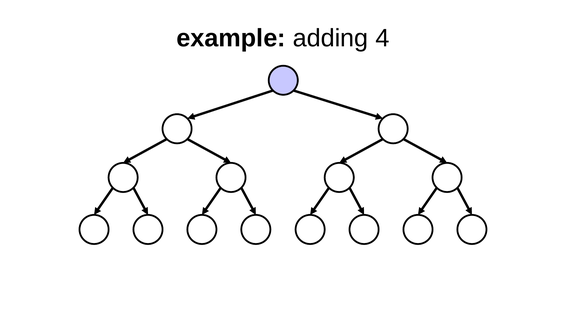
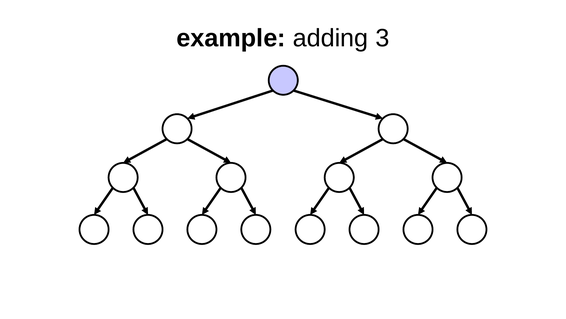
adding 4: 4 -> 3
